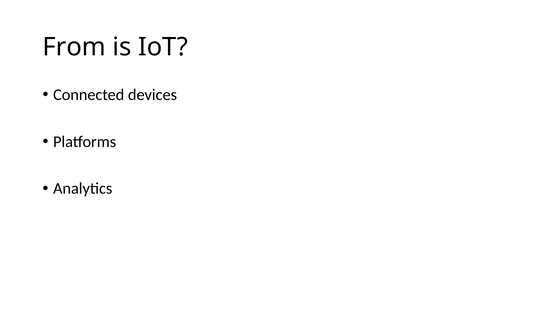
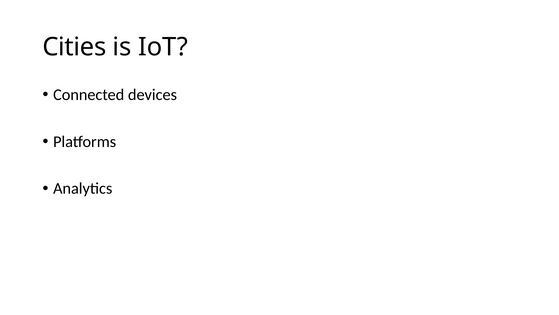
From: From -> Cities
